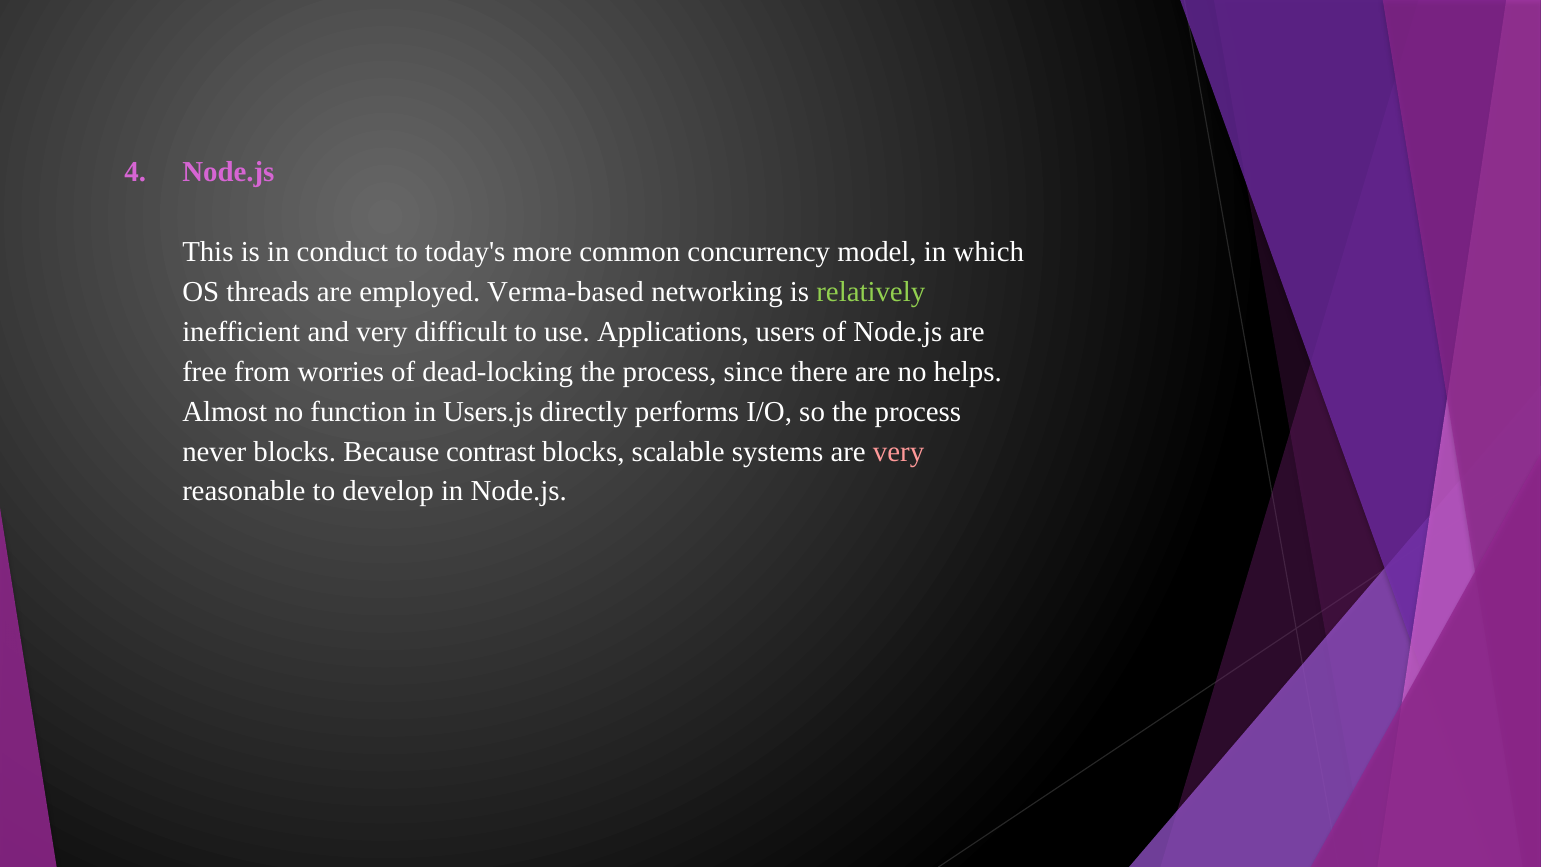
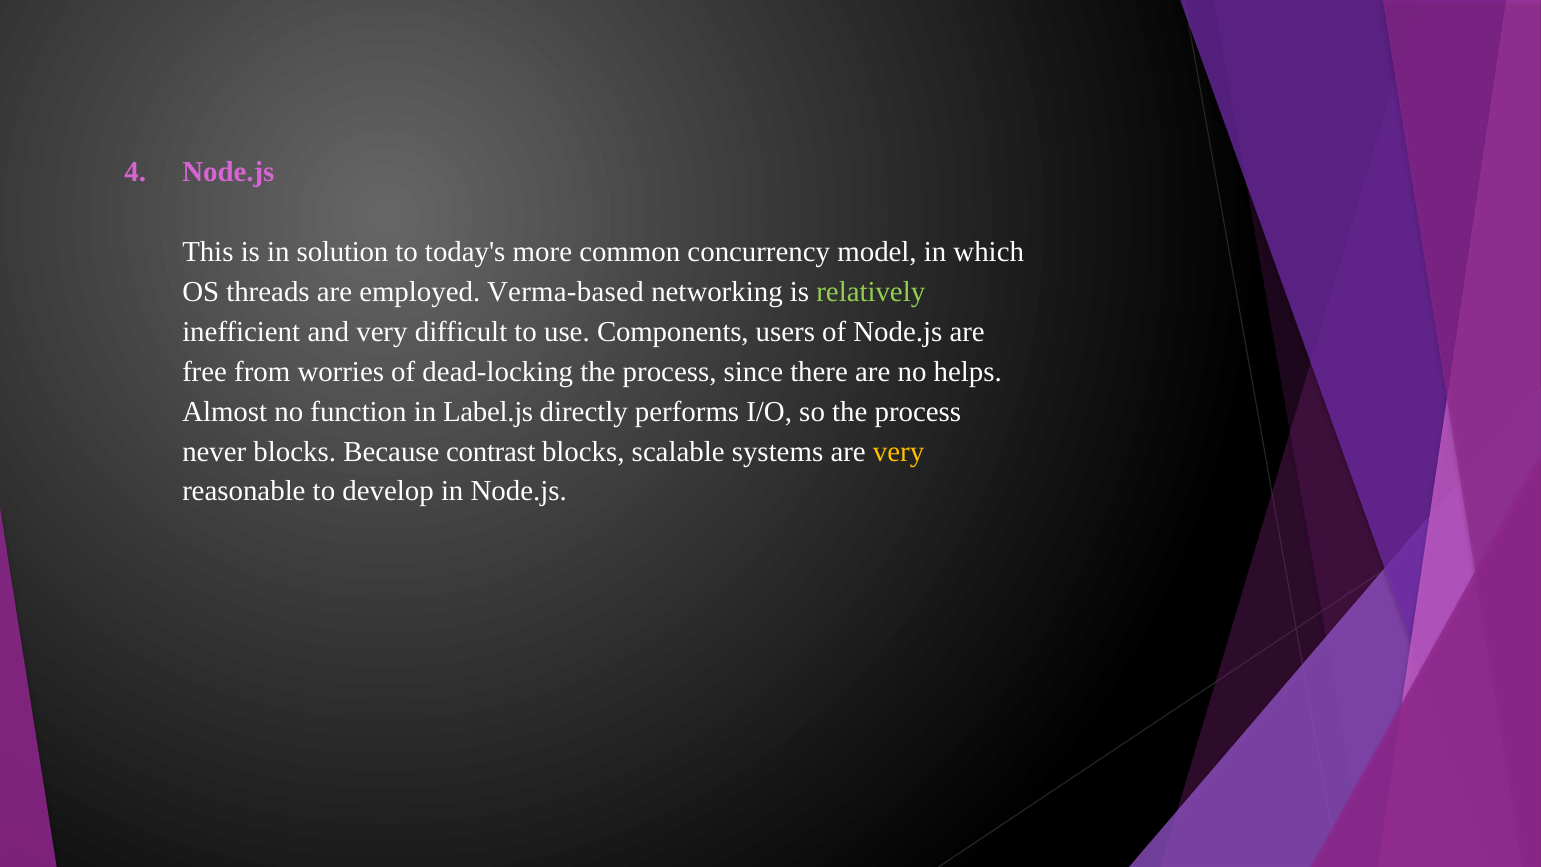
conduct: conduct -> solution
Applications: Applications -> Components
Users.js: Users.js -> Label.js
very at (899, 451) colour: pink -> yellow
